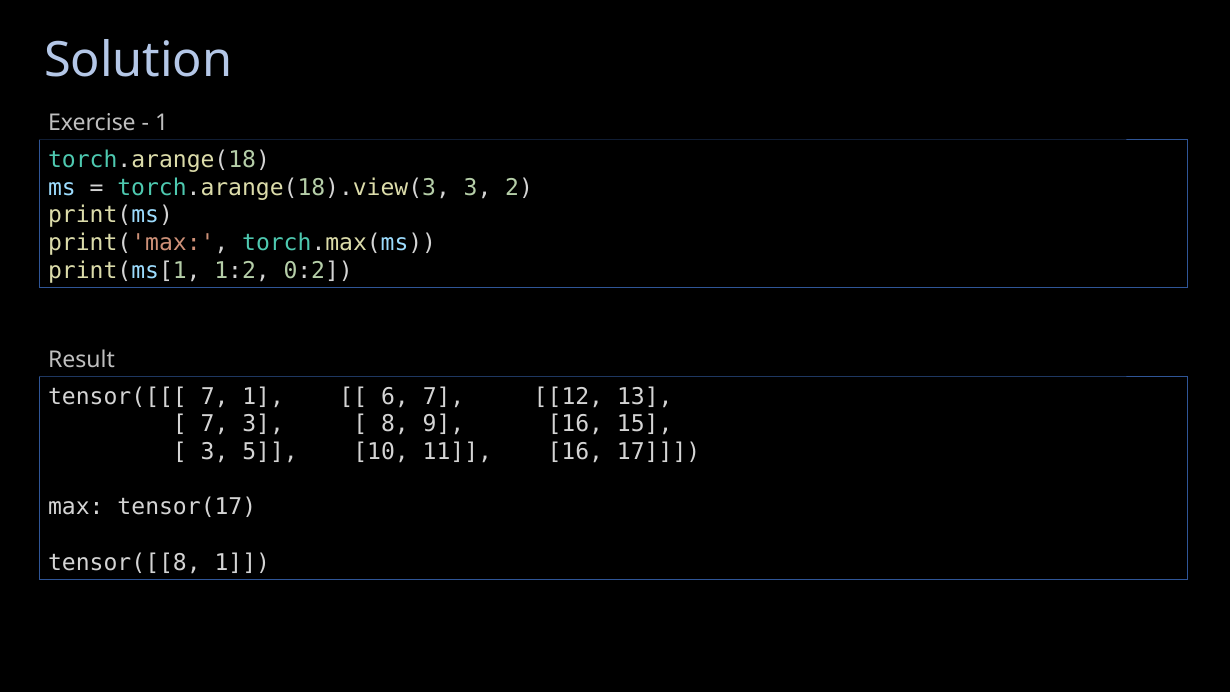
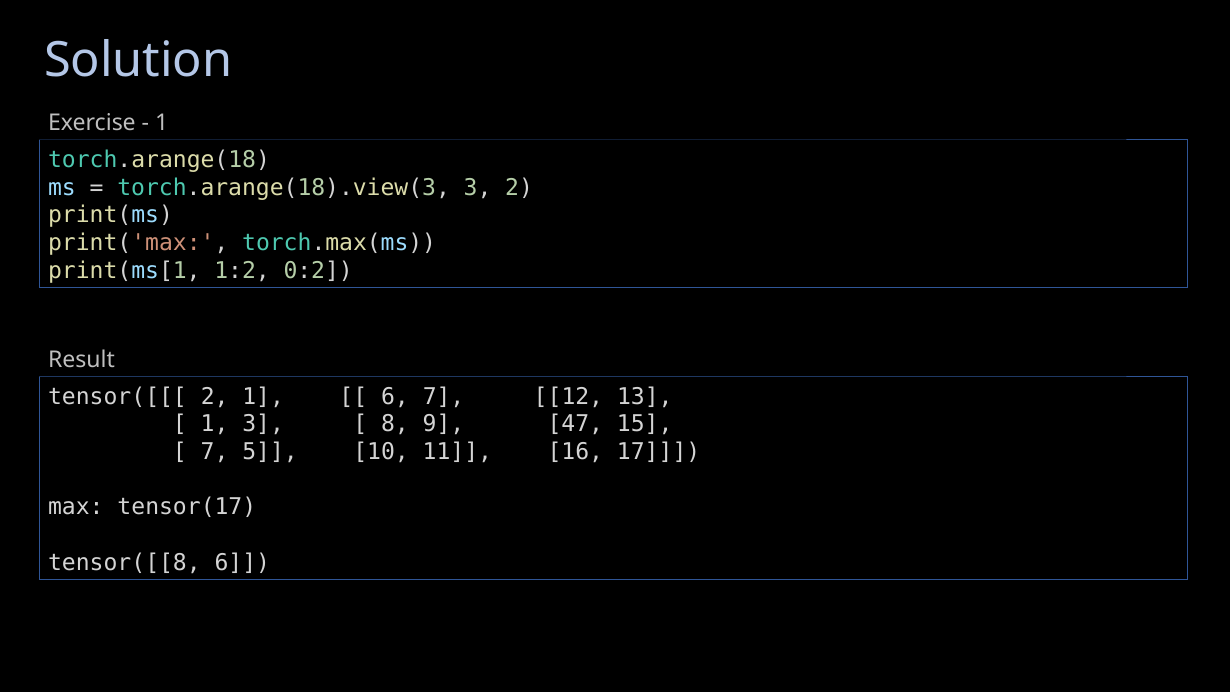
tensor([[[ 7: 7 -> 2
7 at (215, 424): 7 -> 1
9 16: 16 -> 47
3 at (215, 452): 3 -> 7
tensor([[8 1: 1 -> 6
